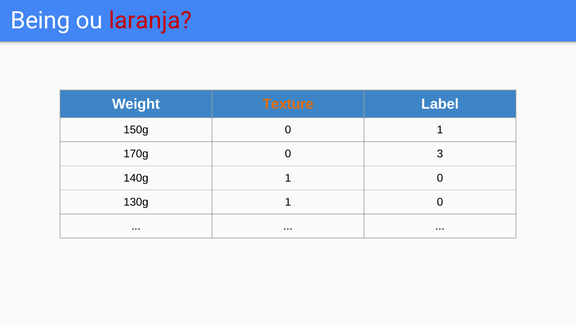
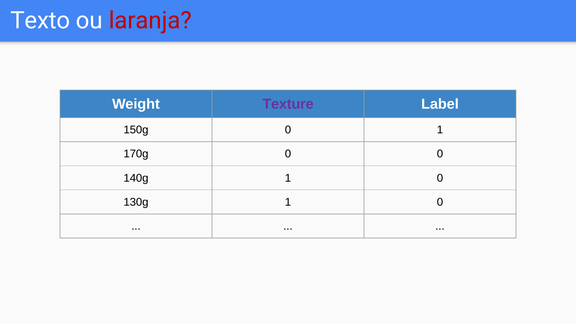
Being: Being -> Texto
Texture colour: orange -> purple
0 3: 3 -> 0
